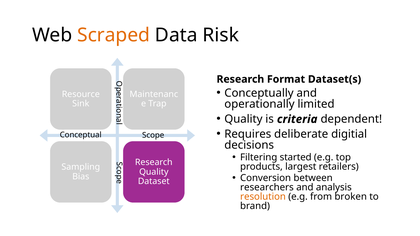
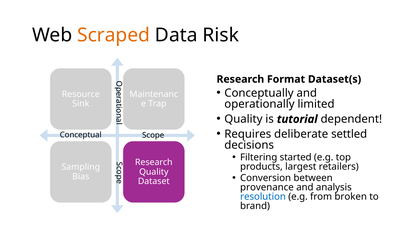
criteria: criteria -> tutorial
digitial: digitial -> settled
researchers: researchers -> provenance
resolution colour: orange -> blue
